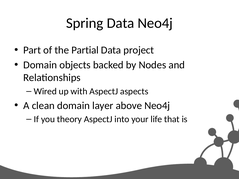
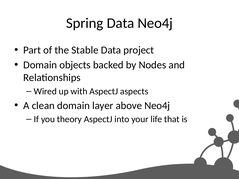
Partial: Partial -> Stable
